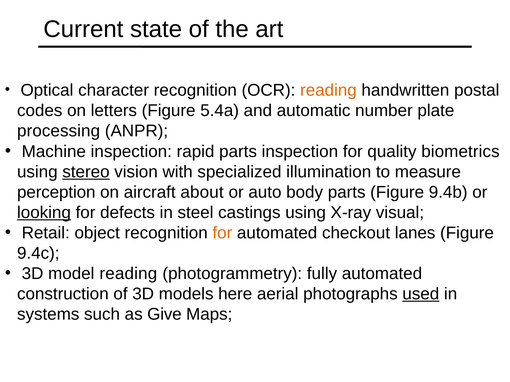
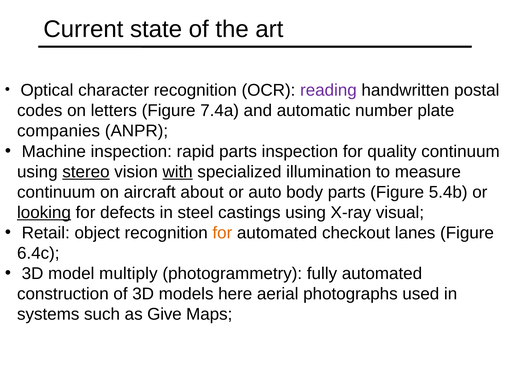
reading at (328, 90) colour: orange -> purple
5.4a: 5.4a -> 7.4a
processing: processing -> companies
quality biometrics: biometrics -> continuum
with underline: none -> present
perception at (56, 192): perception -> continuum
9.4b: 9.4b -> 5.4b
9.4c: 9.4c -> 6.4c
model reading: reading -> multiply
used underline: present -> none
